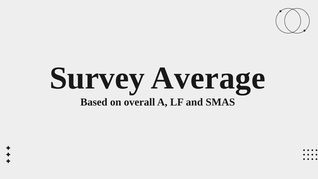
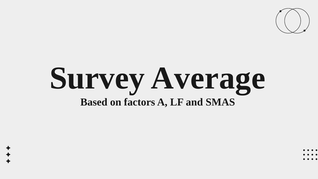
overall: overall -> factors
